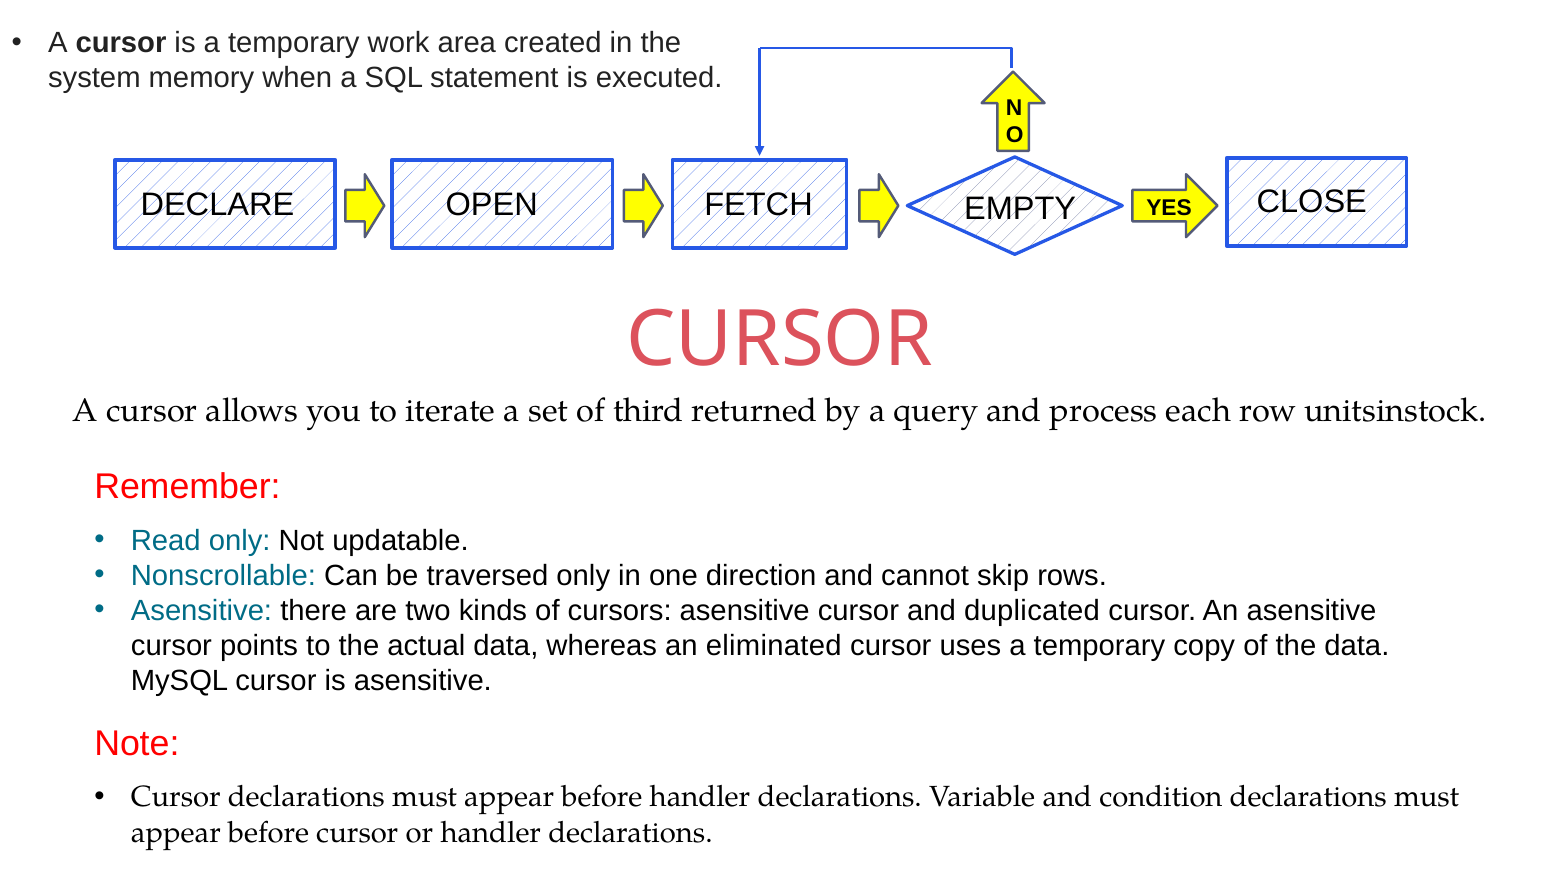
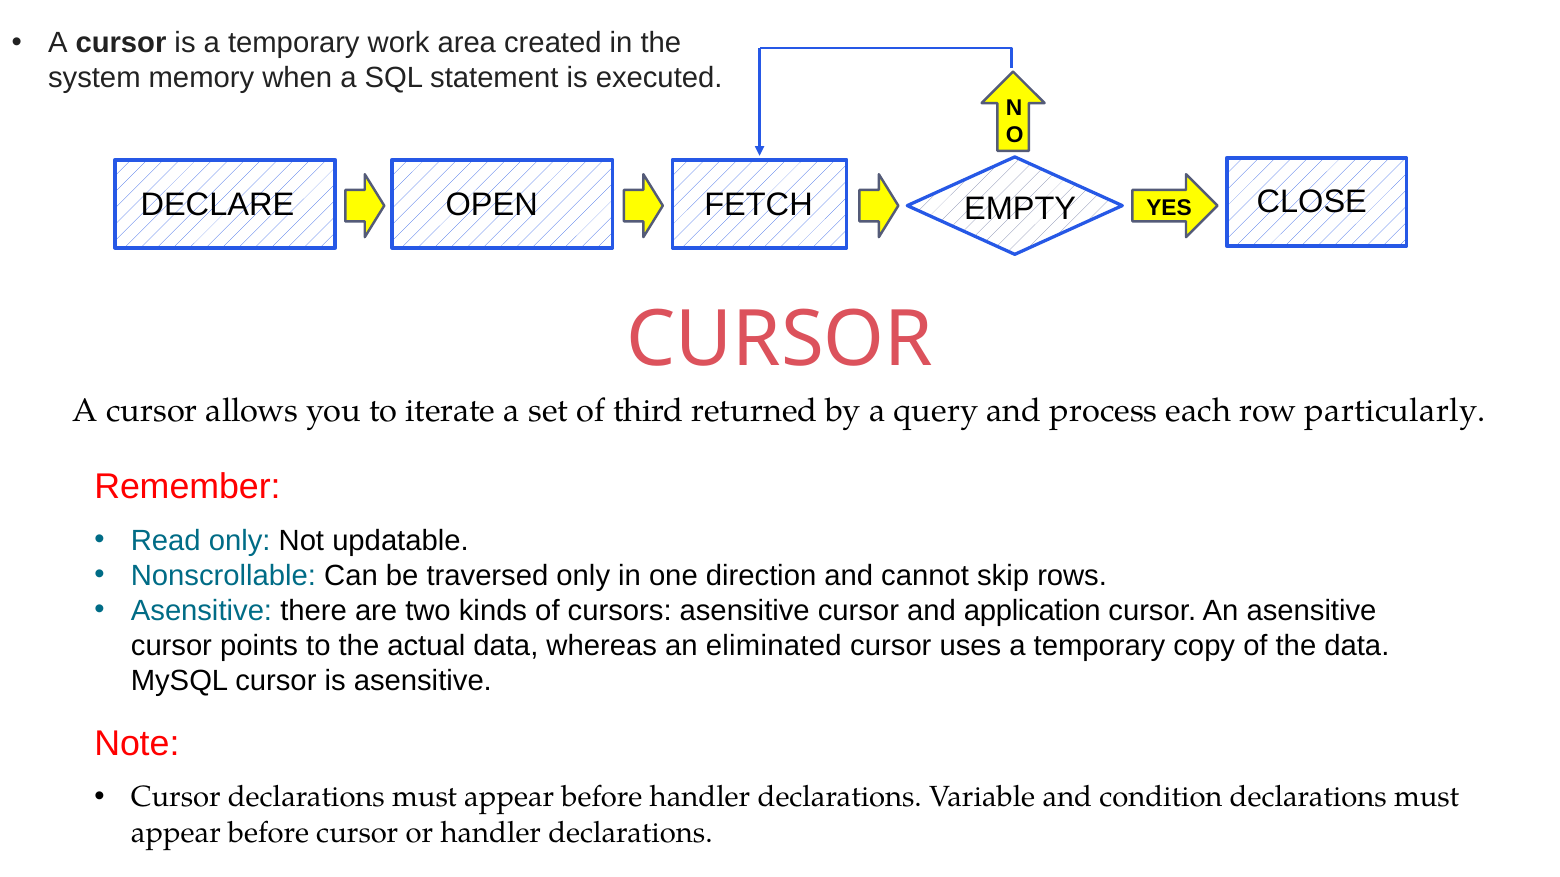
unitsinstock: unitsinstock -> particularly
duplicated: duplicated -> application
